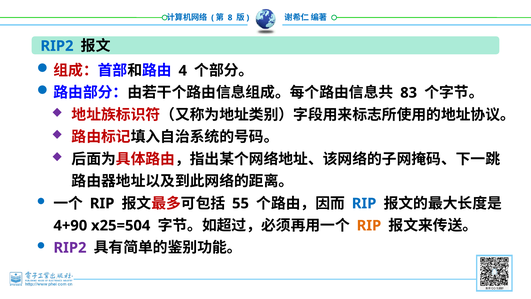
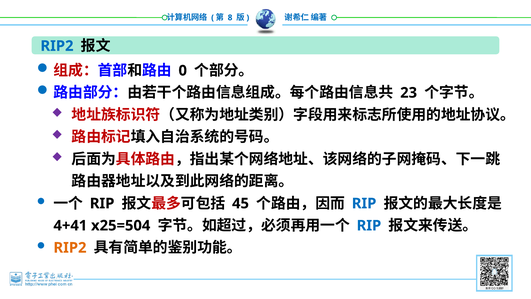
4: 4 -> 0
83: 83 -> 23
55: 55 -> 45
4+90: 4+90 -> 4+41
RIP at (369, 225) colour: orange -> blue
RIP2 at (70, 248) colour: purple -> orange
